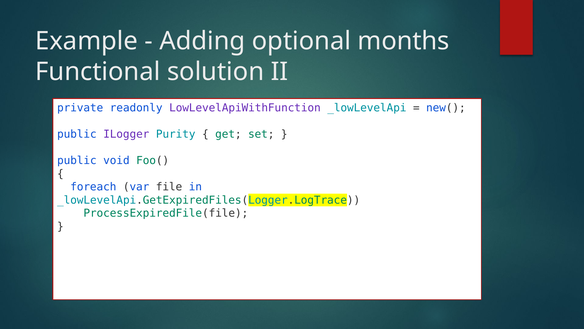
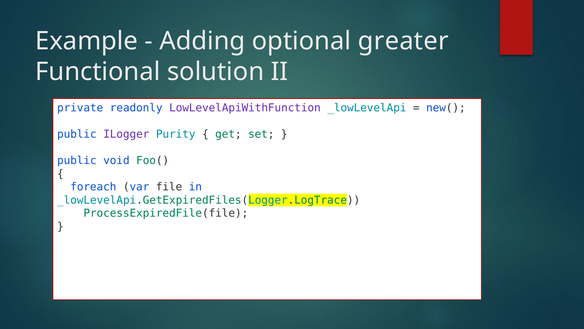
months: months -> greater
